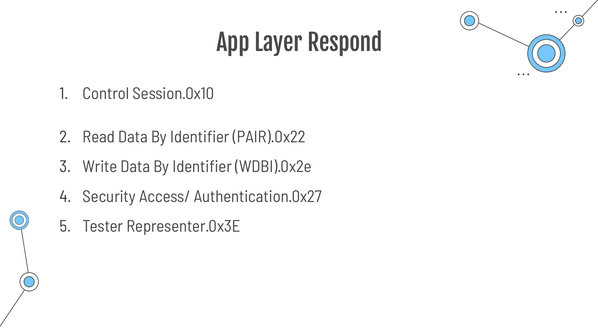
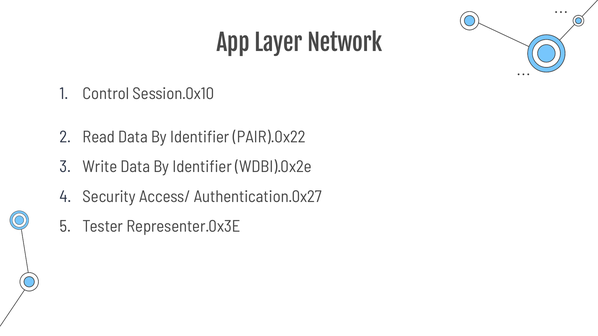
Respond: Respond -> Network
